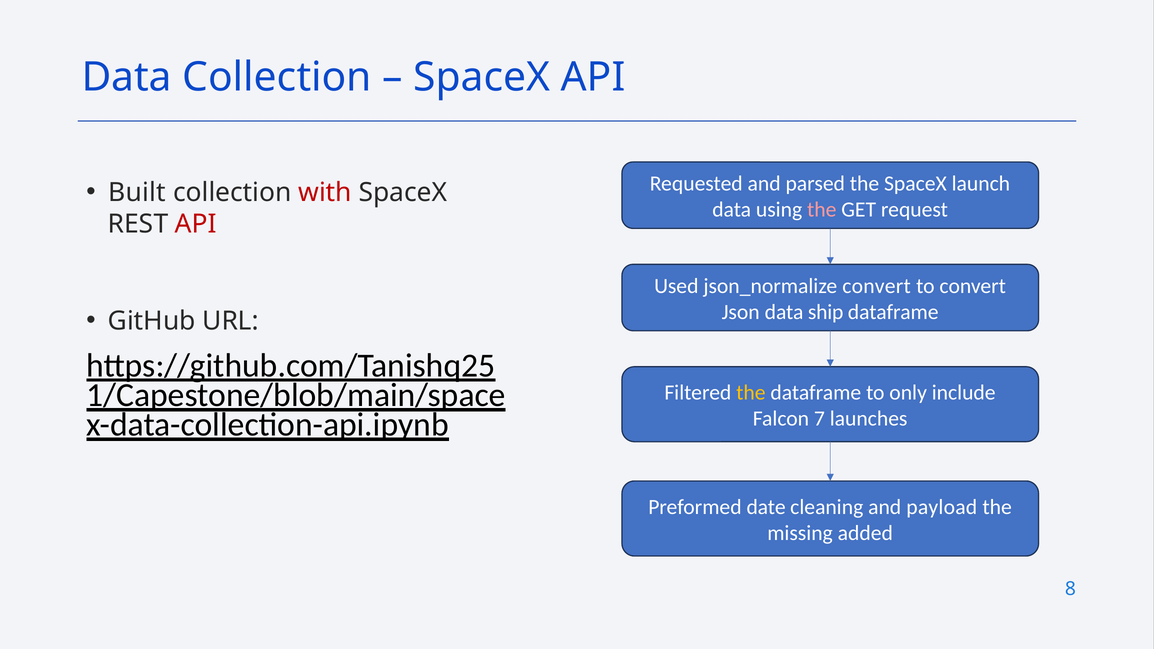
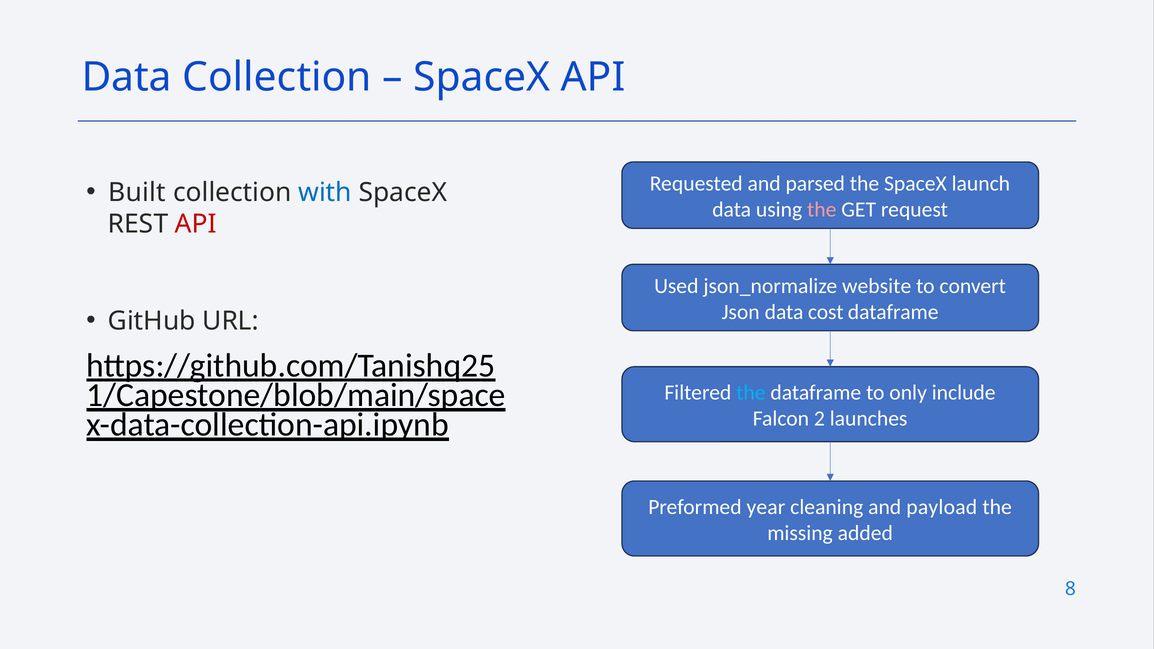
with colour: red -> blue
json_normalize convert: convert -> website
ship: ship -> cost
the at (751, 393) colour: yellow -> light blue
7: 7 -> 2
date: date -> year
